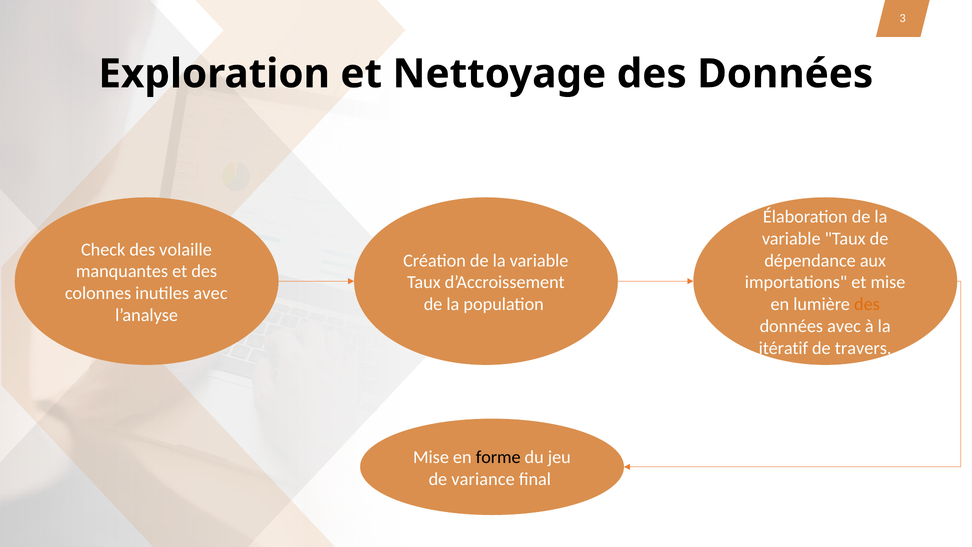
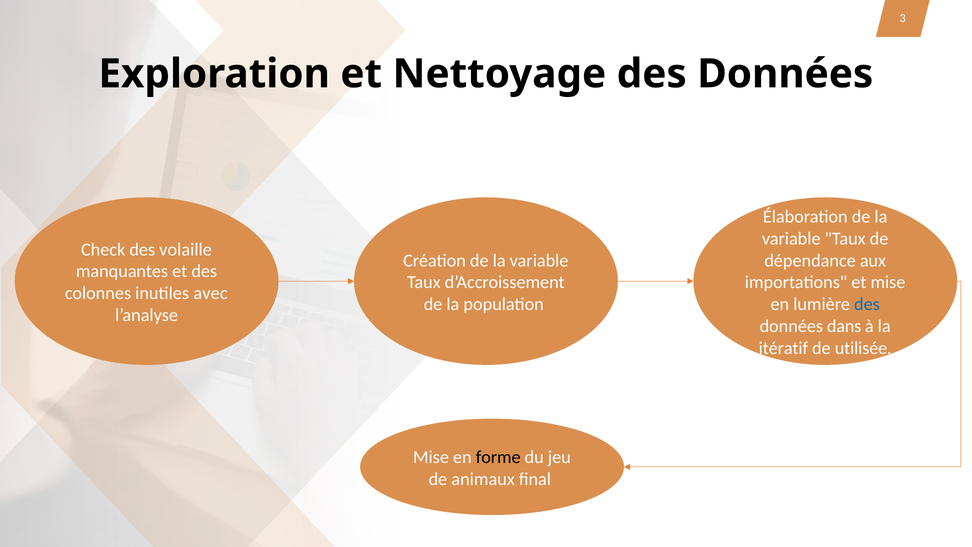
des at (867, 304) colour: orange -> blue
données avec: avec -> dans
travers: travers -> utilisée
variance: variance -> animaux
